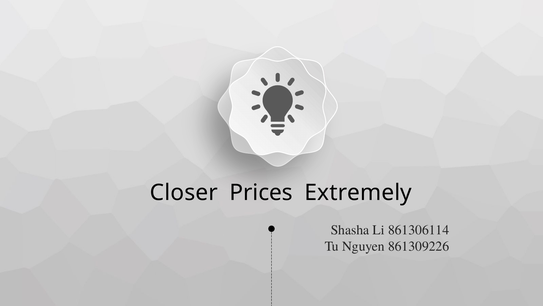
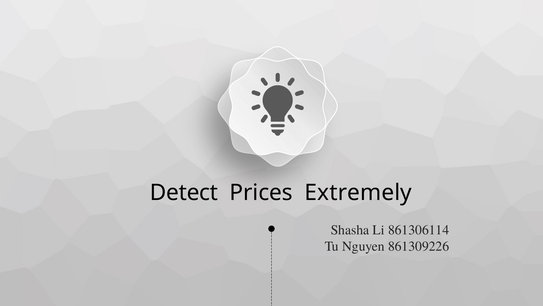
Closer: Closer -> Detect
